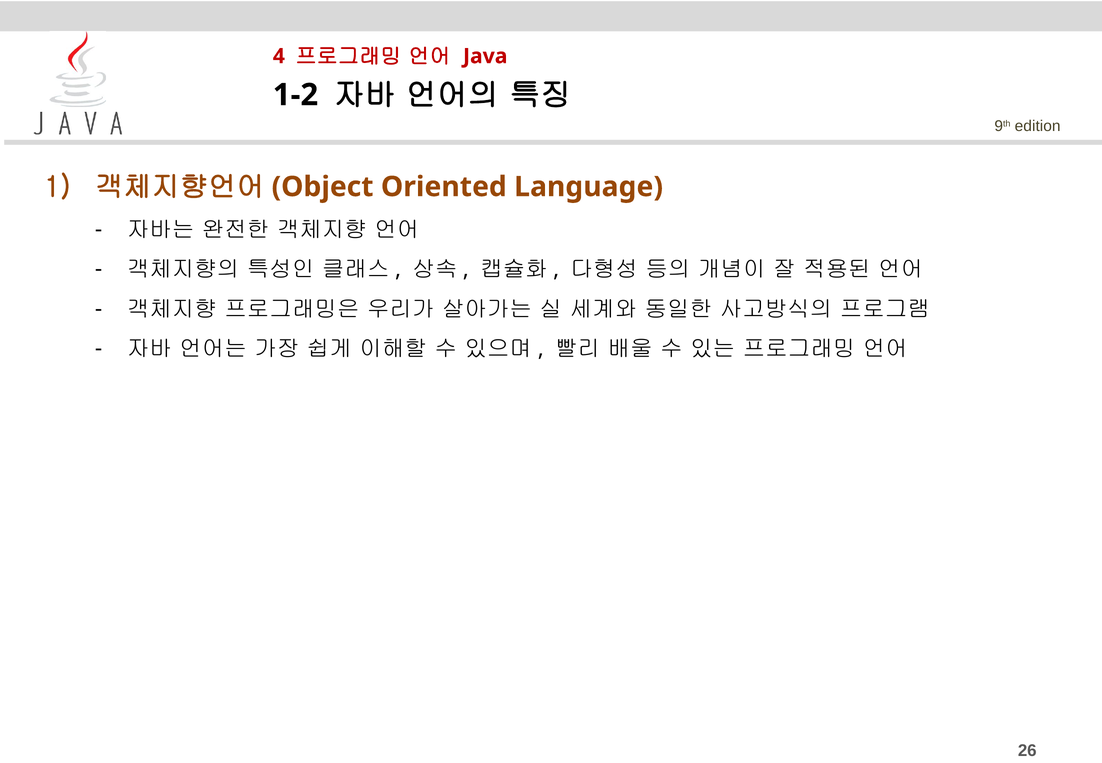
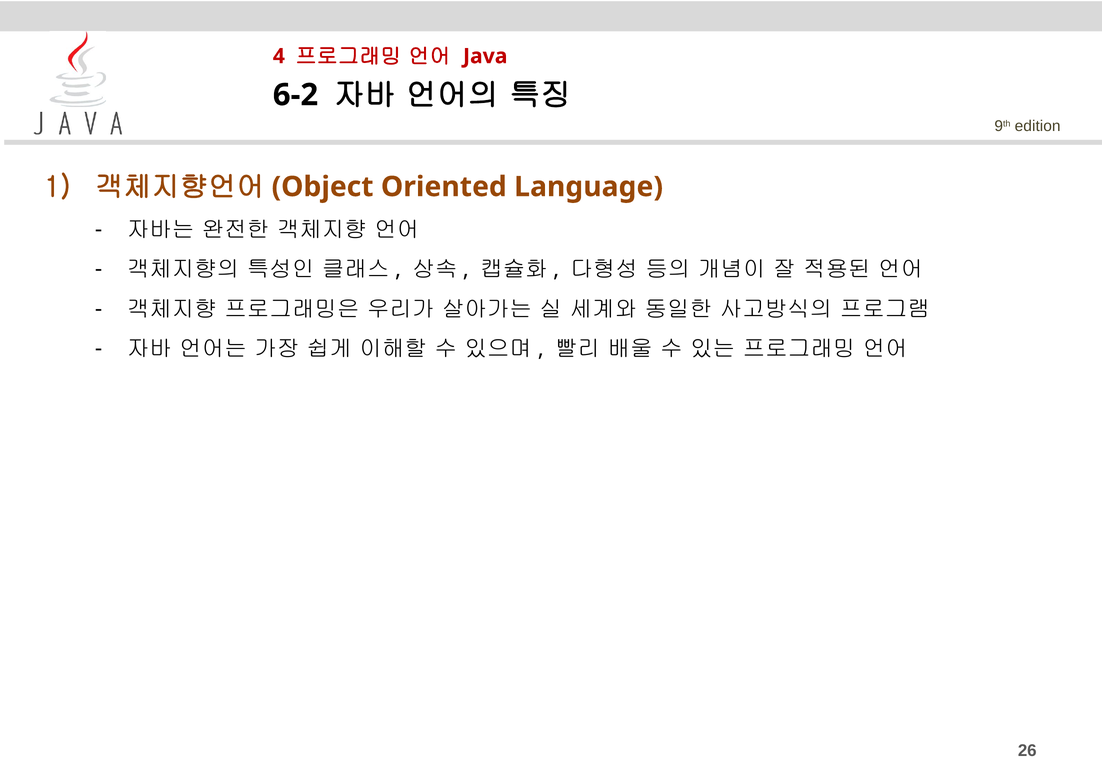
1-2: 1-2 -> 6-2
